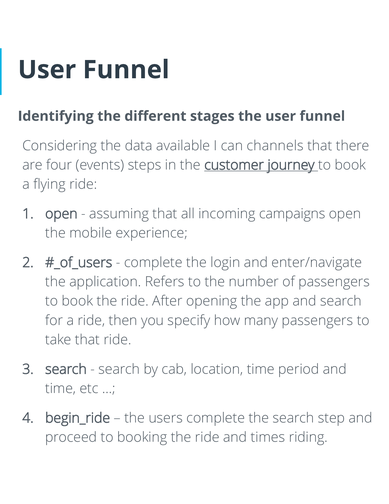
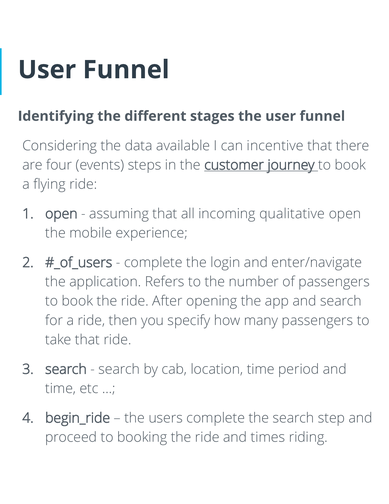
channels: channels -> incentive
campaigns: campaigns -> qualitative
